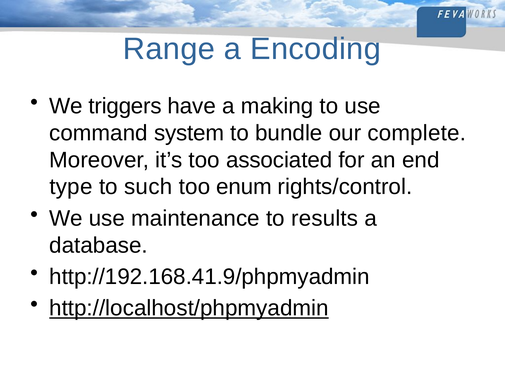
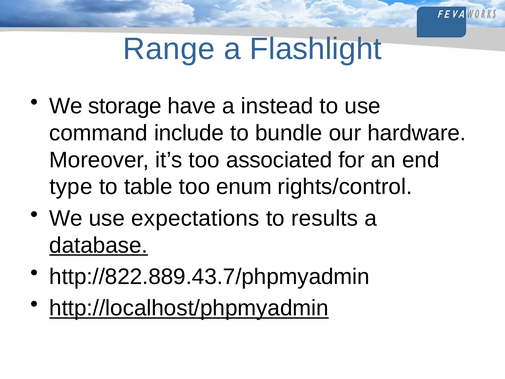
Encoding: Encoding -> Flashlight
triggers: triggers -> storage
making: making -> instead
system: system -> include
complete: complete -> hardware
such: such -> table
maintenance: maintenance -> expectations
database underline: none -> present
http://192.168.41.9/phpmyadmin: http://192.168.41.9/phpmyadmin -> http://822.889.43.7/phpmyadmin
